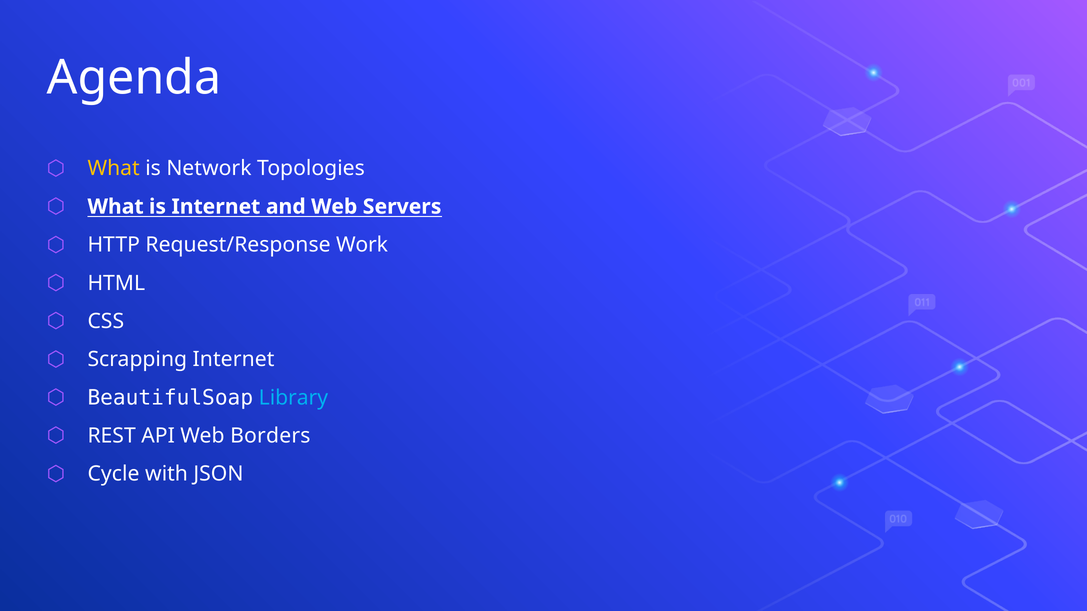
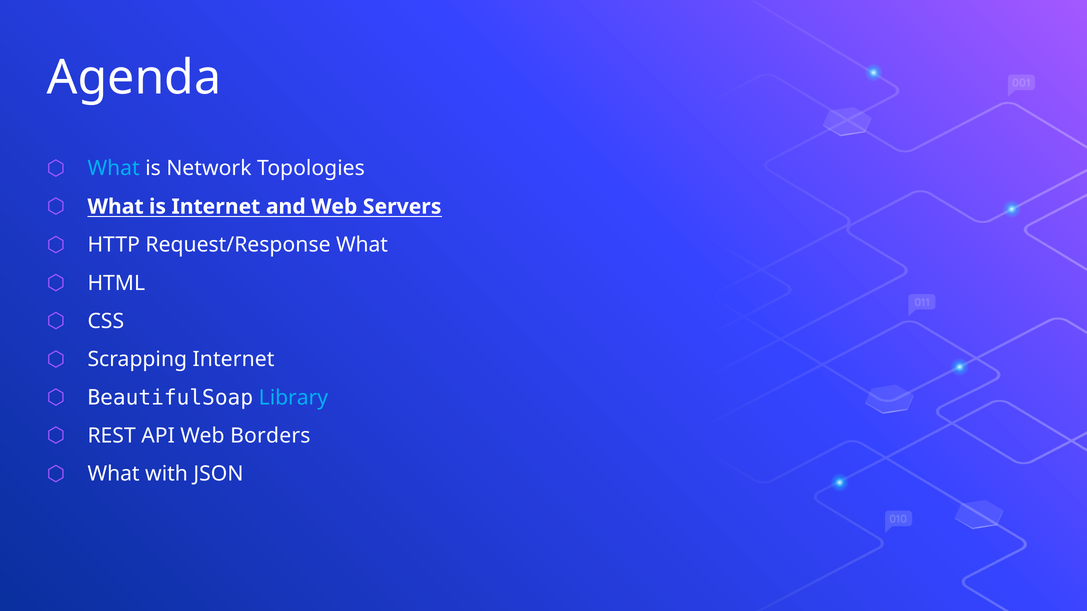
What at (114, 169) colour: yellow -> light blue
Request/Response Work: Work -> What
Cycle at (114, 474): Cycle -> What
